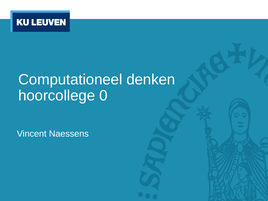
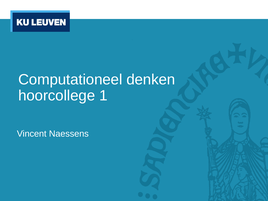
0: 0 -> 1
